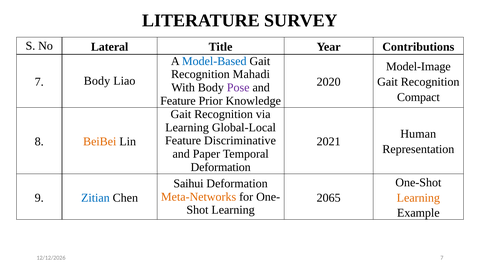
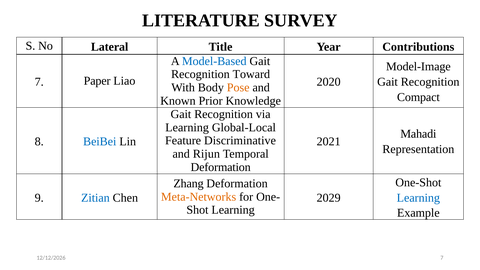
Mahadi: Mahadi -> Toward
7 Body: Body -> Paper
Pose colour: purple -> orange
Feature at (178, 101): Feature -> Known
Human: Human -> Mahadi
BeiBei colour: orange -> blue
Paper: Paper -> Rijun
Saihui: Saihui -> Zhang
2065: 2065 -> 2029
Learning at (418, 198) colour: orange -> blue
